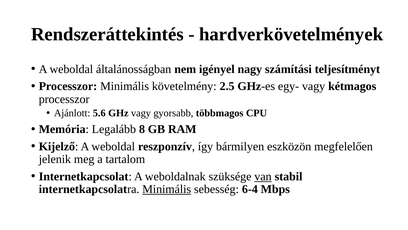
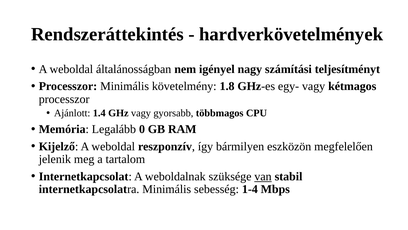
2.5: 2.5 -> 1.8
5.6: 5.6 -> 1.4
8: 8 -> 0
Minimális at (167, 189) underline: present -> none
6-4: 6-4 -> 1-4
